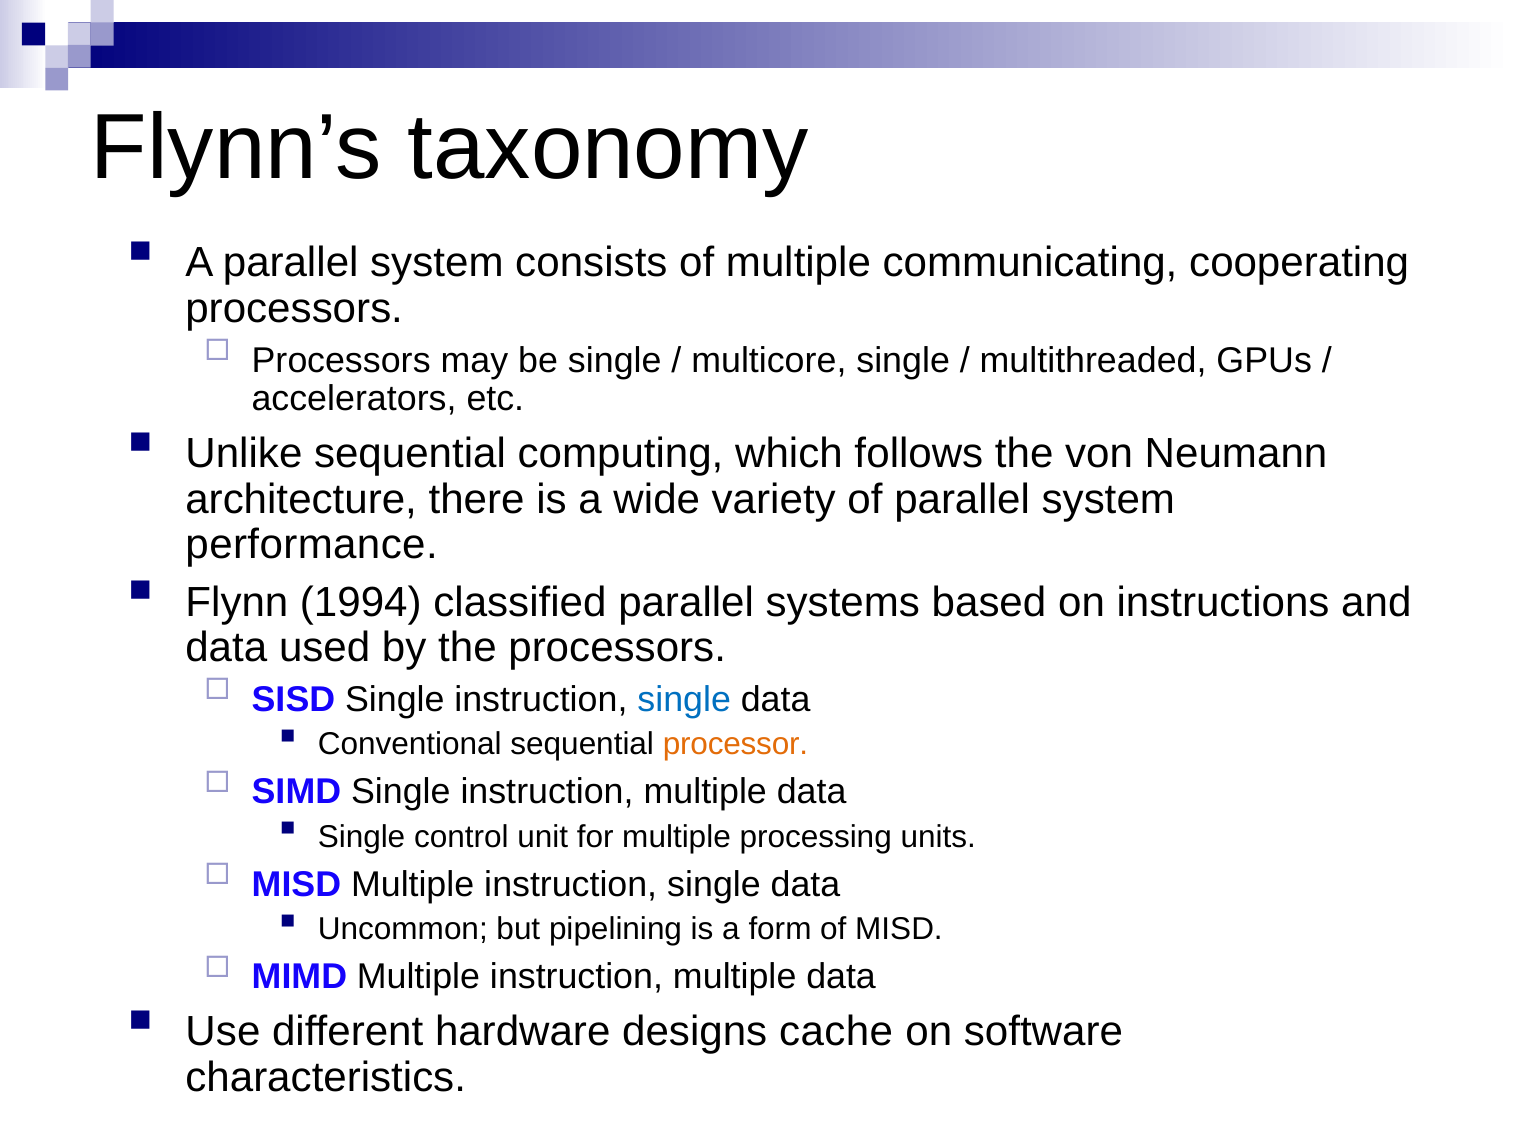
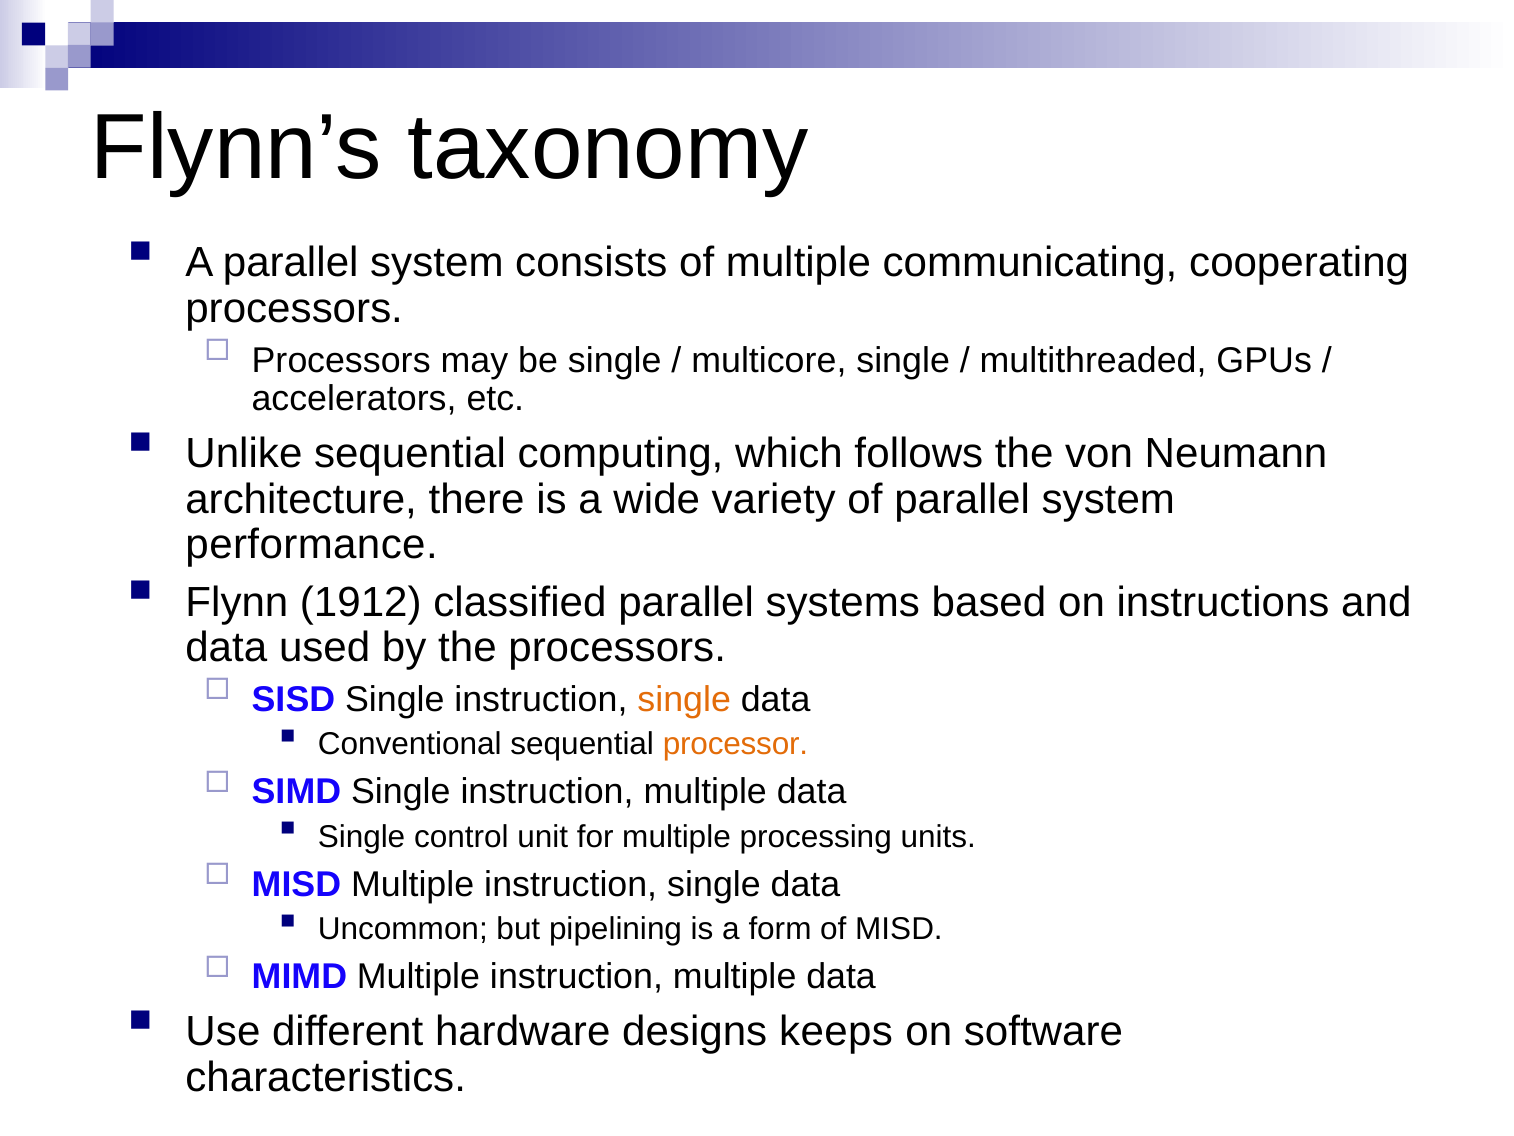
1994: 1994 -> 1912
single at (684, 699) colour: blue -> orange
cache: cache -> keeps
